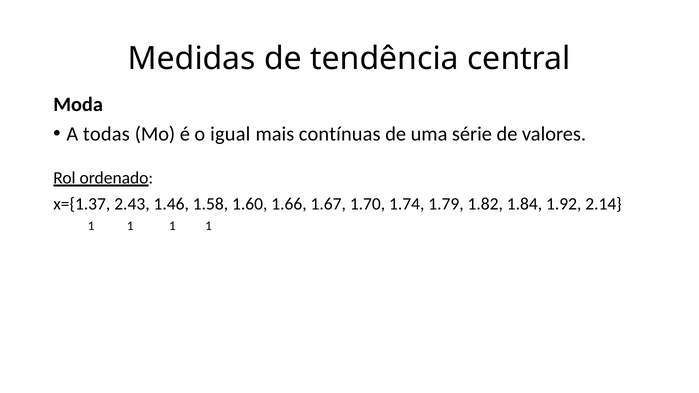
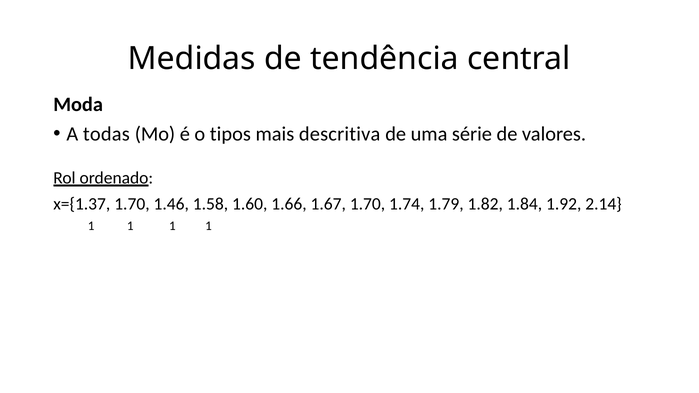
igual: igual -> tipos
contínuas: contínuas -> descritiva
x={1.37 2.43: 2.43 -> 1.70
